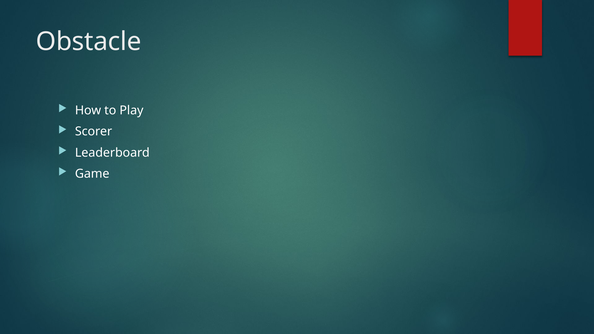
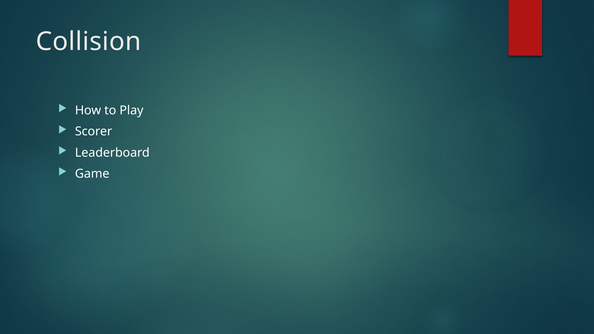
Obstacle: Obstacle -> Collision
